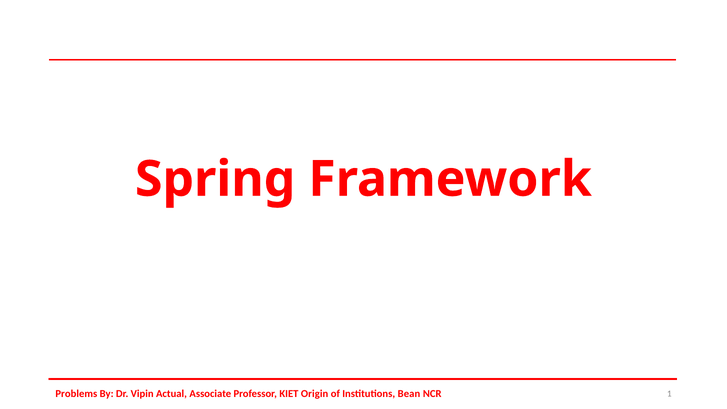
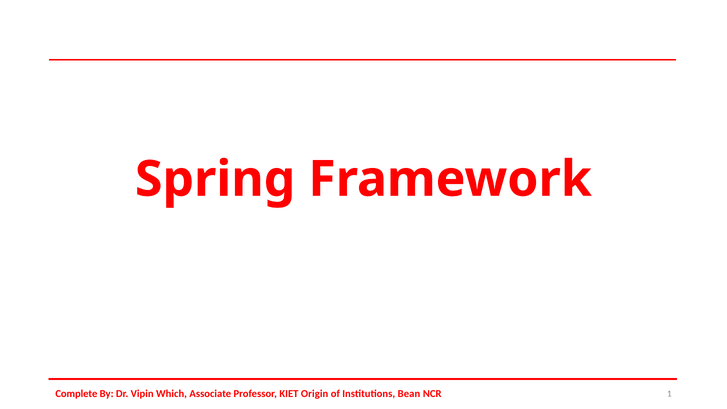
Problems: Problems -> Complete
Actual: Actual -> Which
